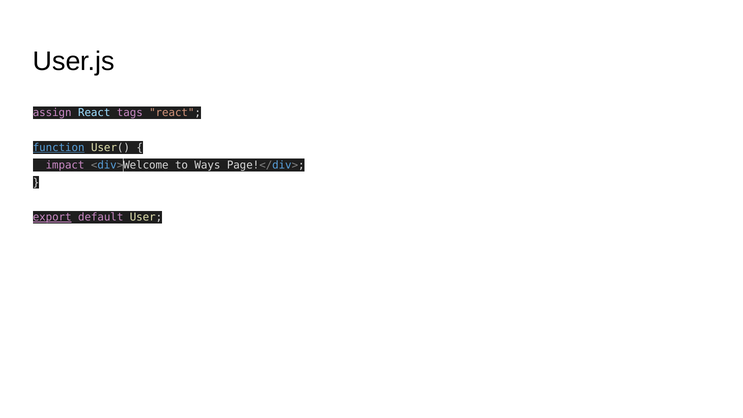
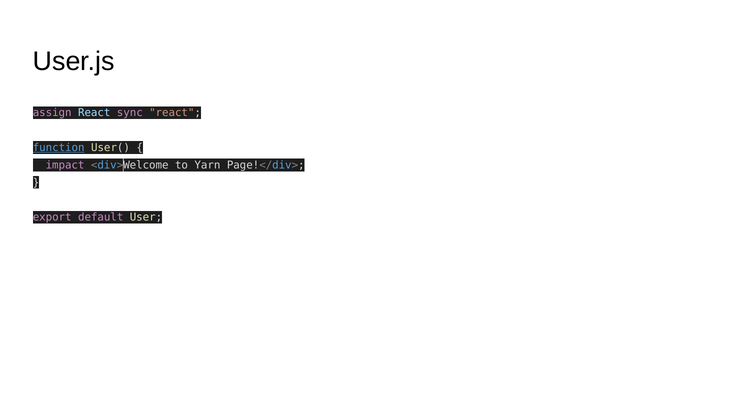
tags: tags -> sync
Ways: Ways -> Yarn
export underline: present -> none
